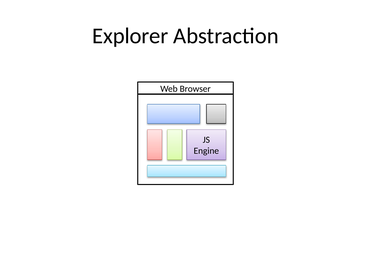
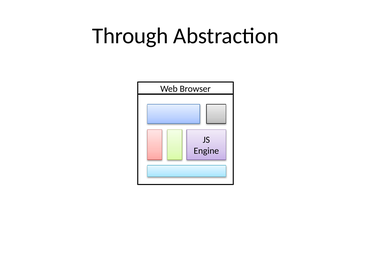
Explorer: Explorer -> Through
